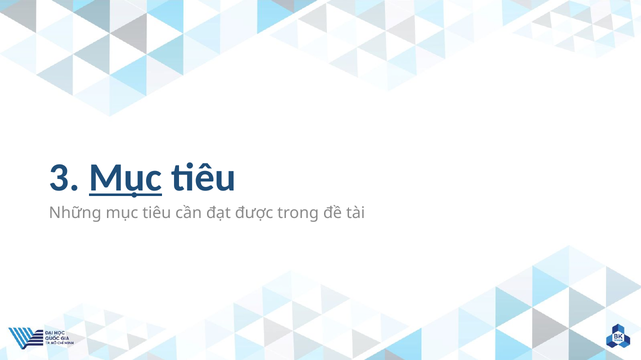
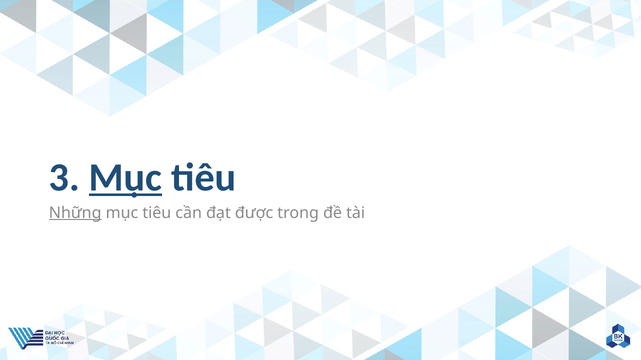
Những underline: none -> present
